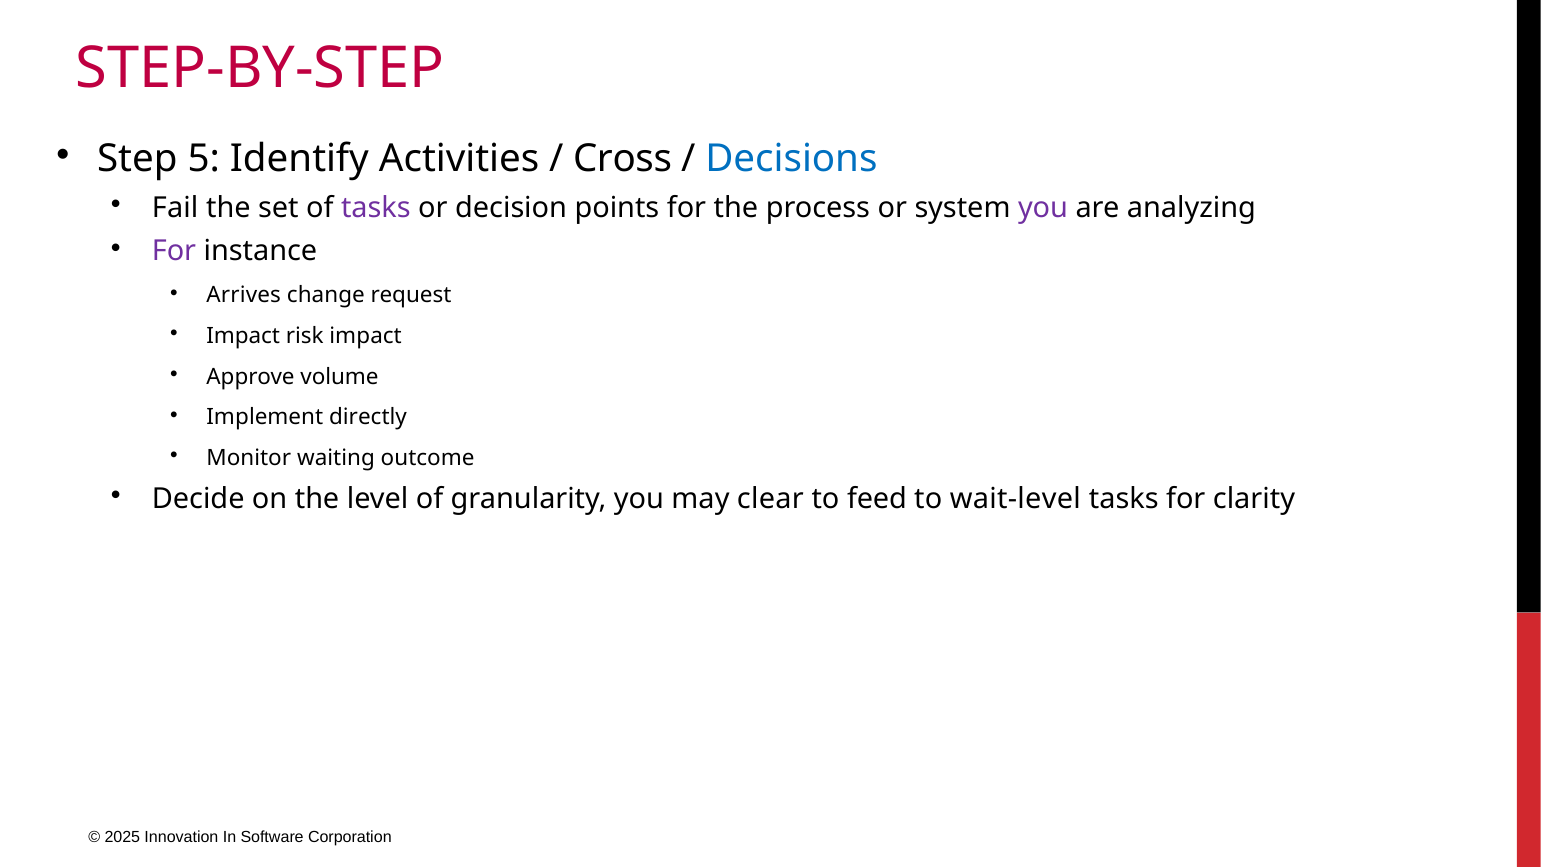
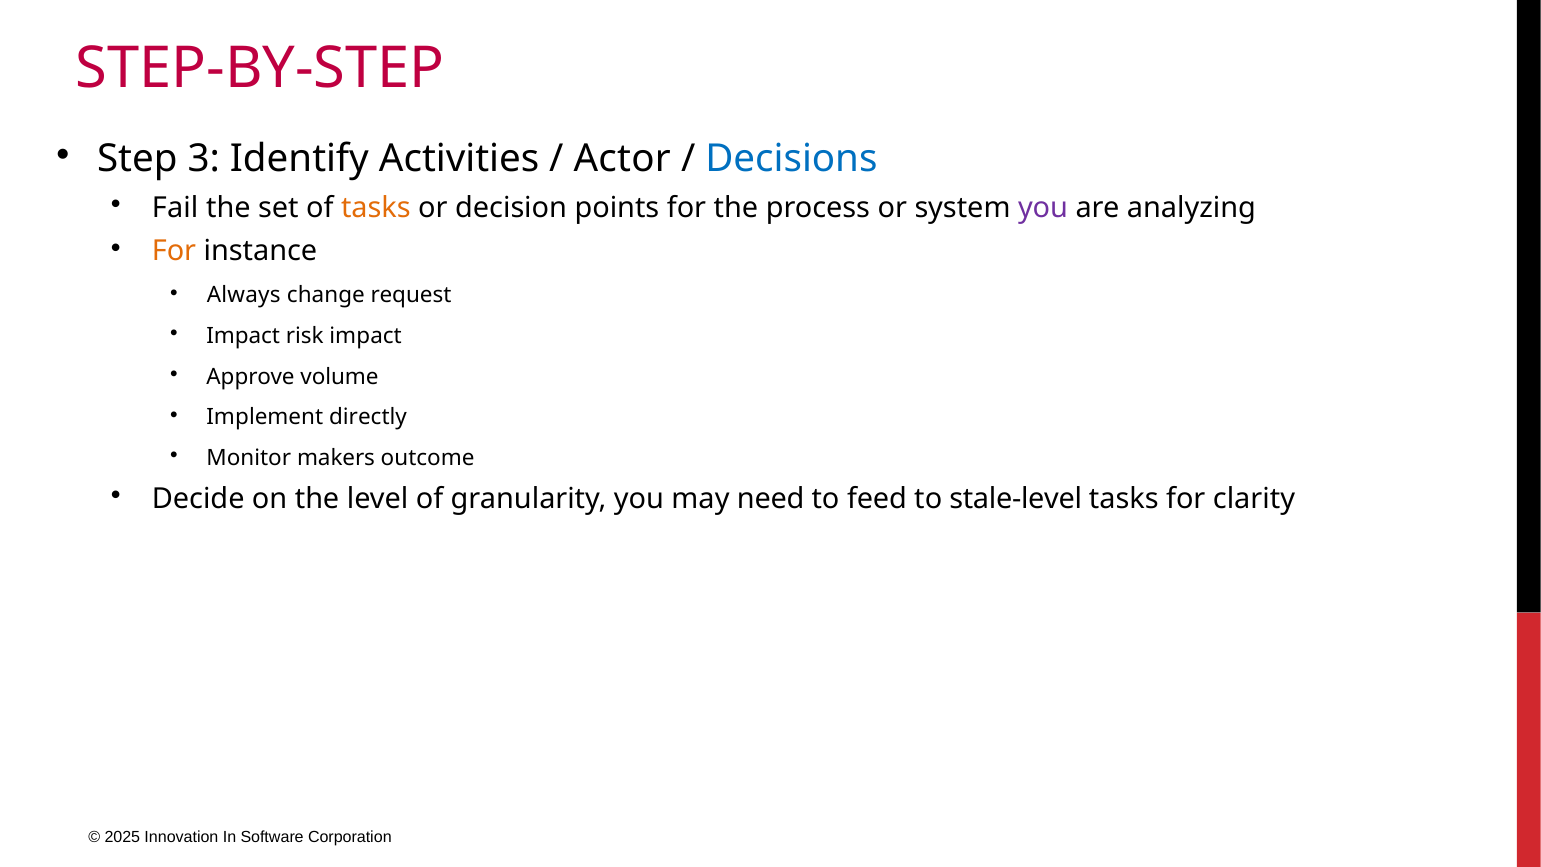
5: 5 -> 3
Cross: Cross -> Actor
tasks at (376, 208) colour: purple -> orange
For at (174, 251) colour: purple -> orange
Arrives: Arrives -> Always
waiting: waiting -> makers
clear: clear -> need
wait-level: wait-level -> stale-level
